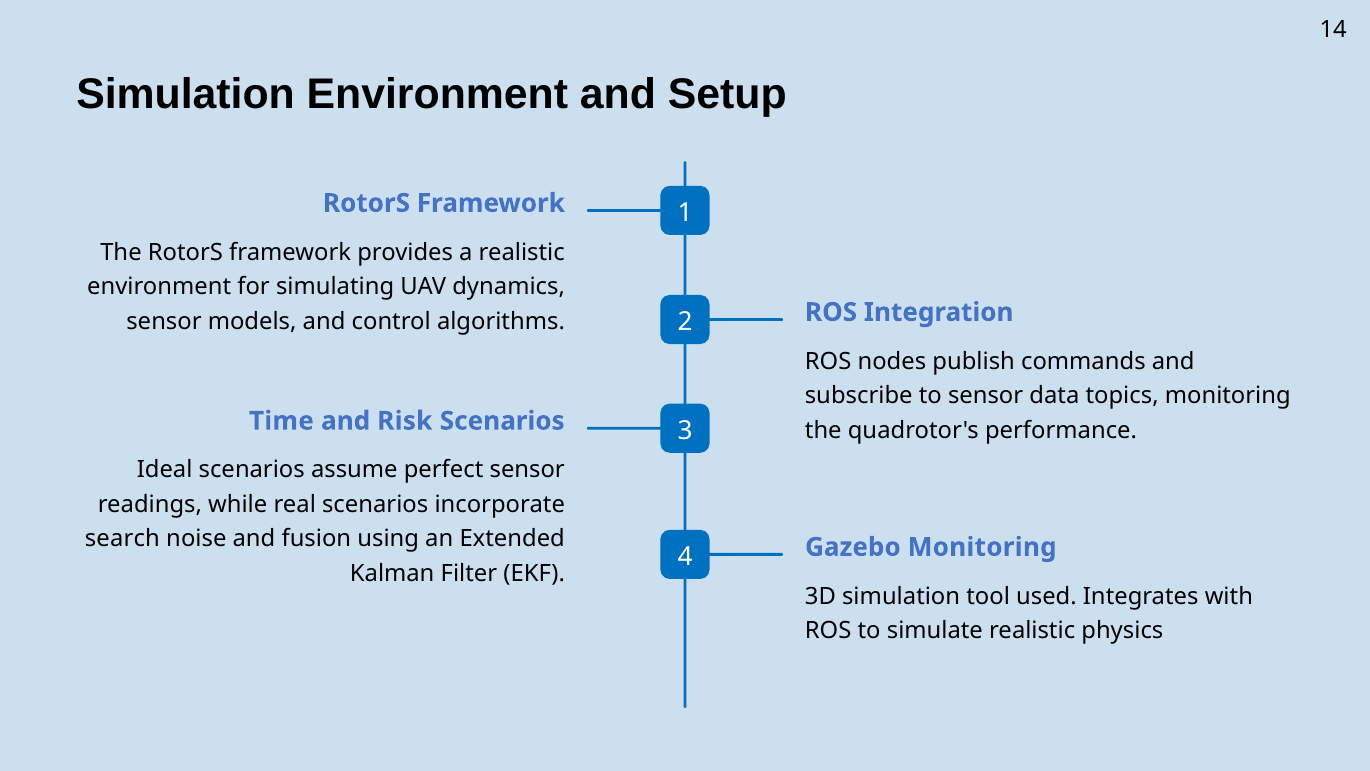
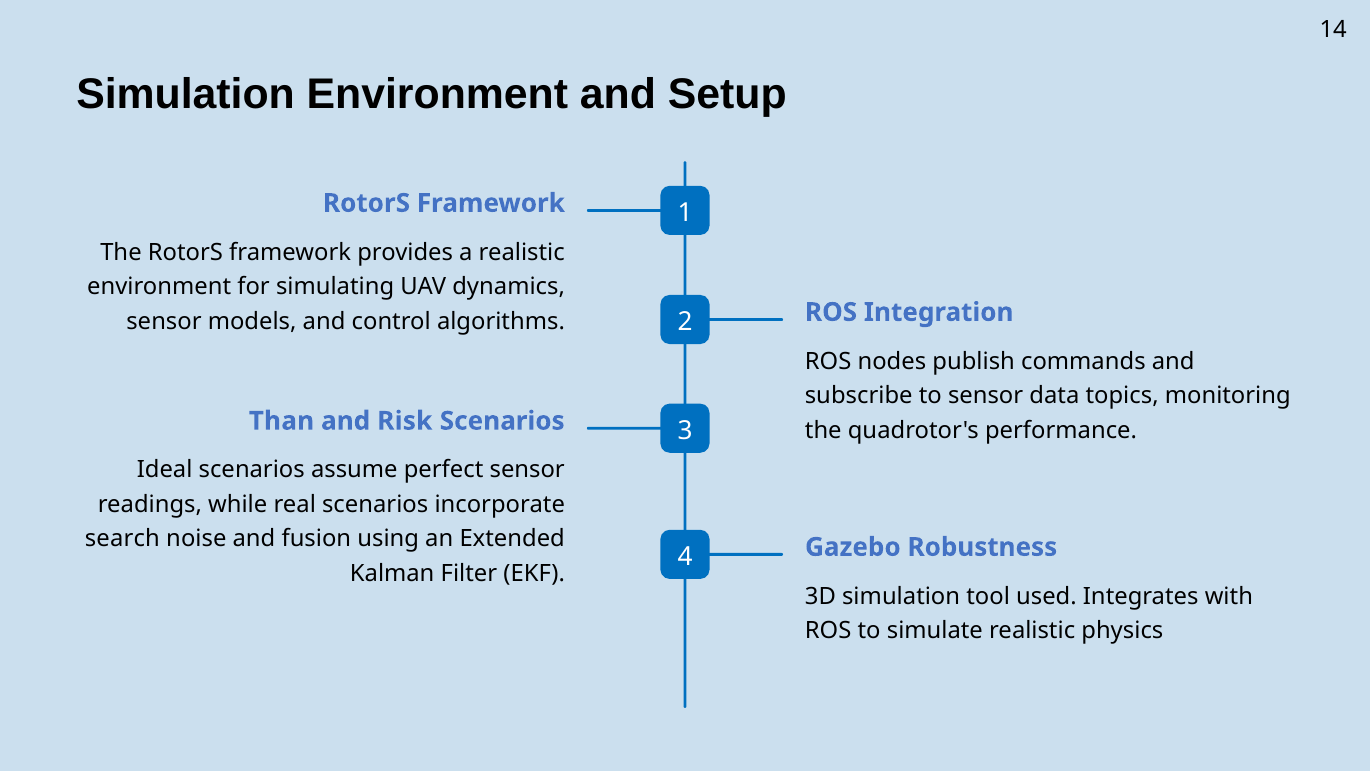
Time: Time -> Than
Gazebo Monitoring: Monitoring -> Robustness
